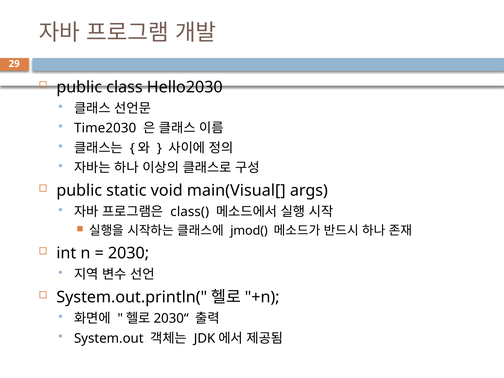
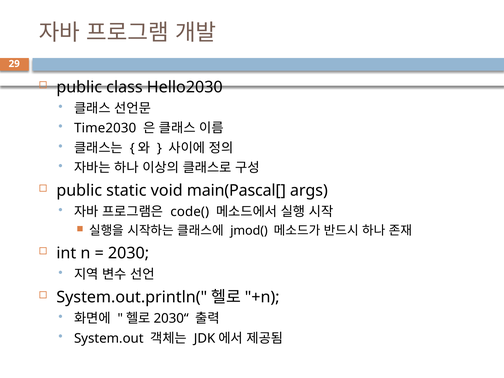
main(Visual[: main(Visual[ -> main(Pascal[
class(: class( -> code(
